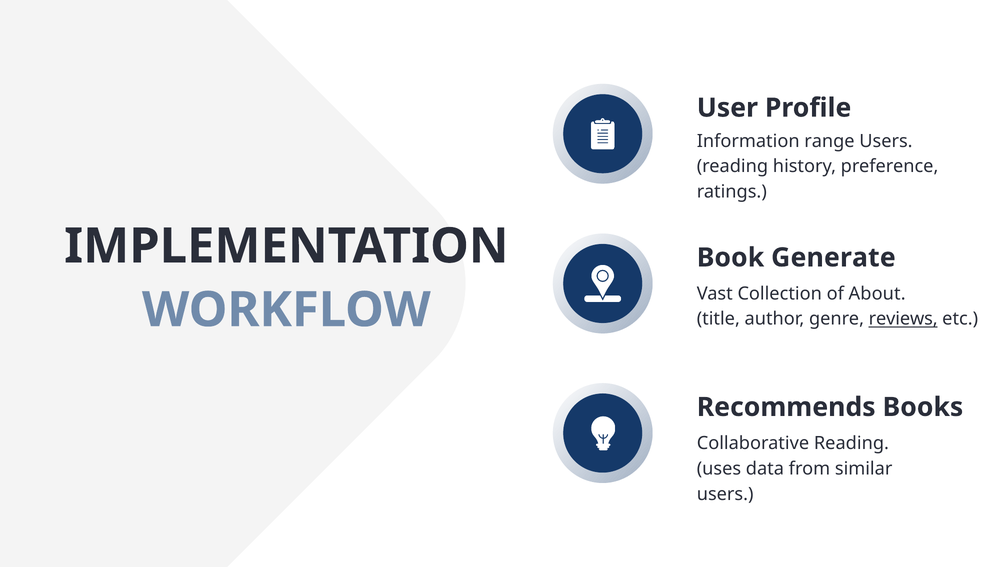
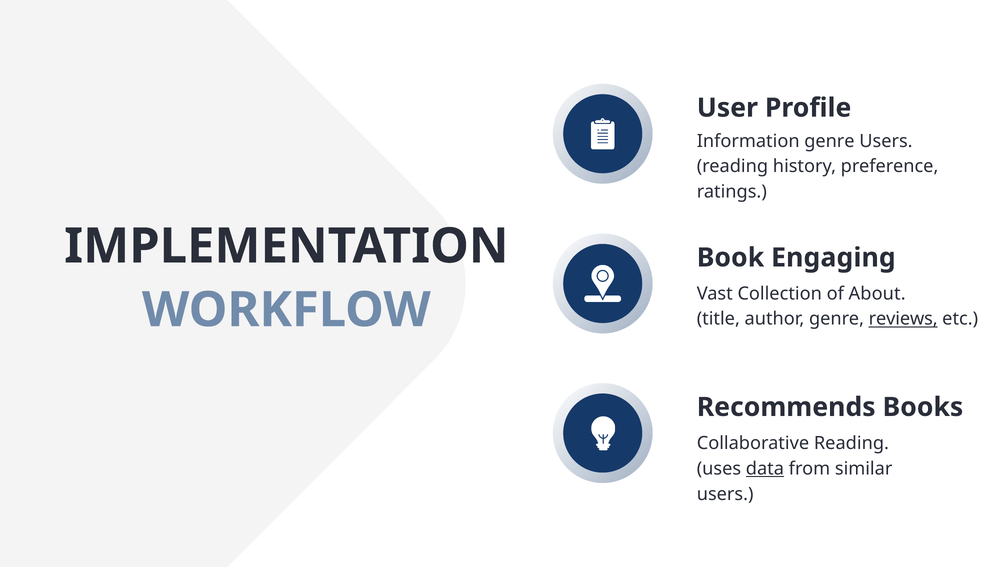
Information range: range -> genre
Generate: Generate -> Engaging
data underline: none -> present
